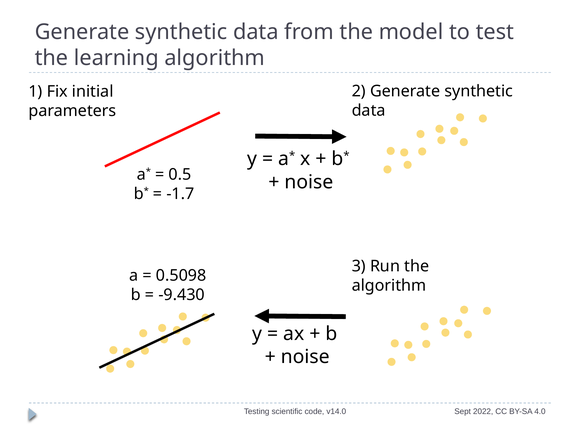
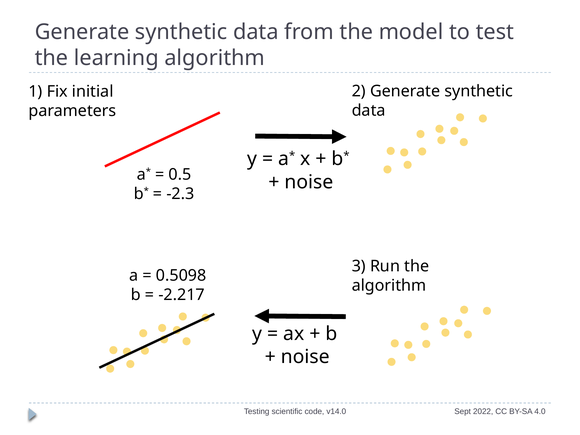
-1.7: -1.7 -> -2.3
-9.430: -9.430 -> -2.217
